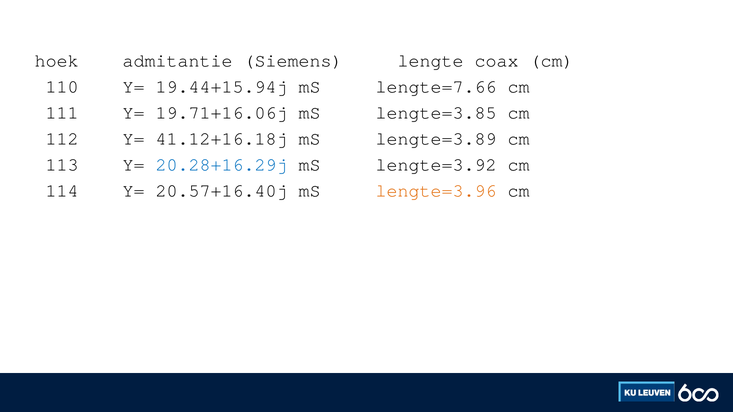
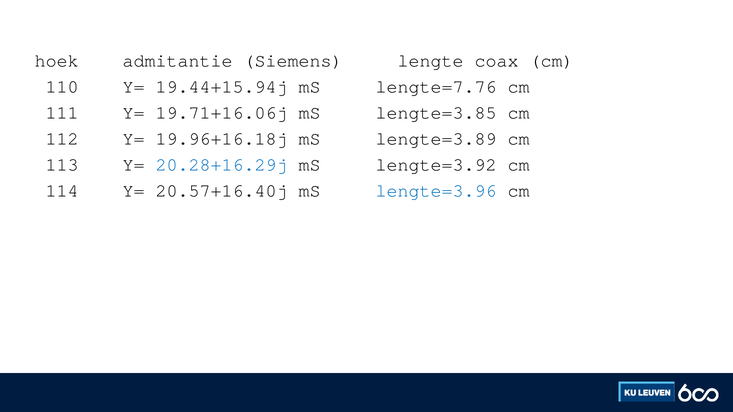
lengte=7.66: lengte=7.66 -> lengte=7.76
41.12+16.18j: 41.12+16.18j -> 19.96+16.18j
lengte=3.96 colour: orange -> blue
